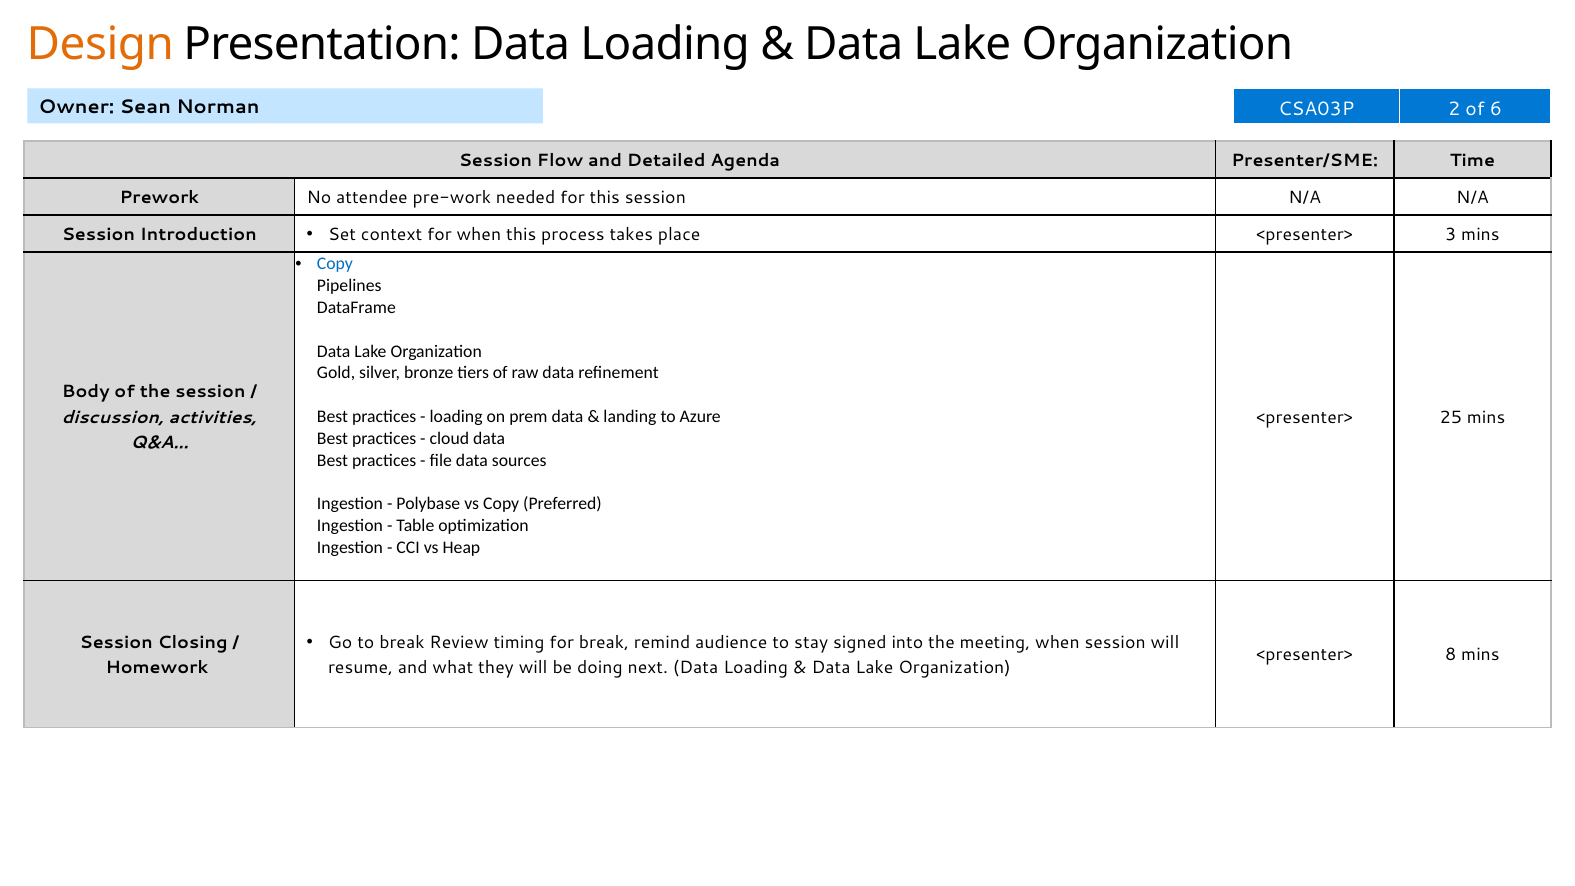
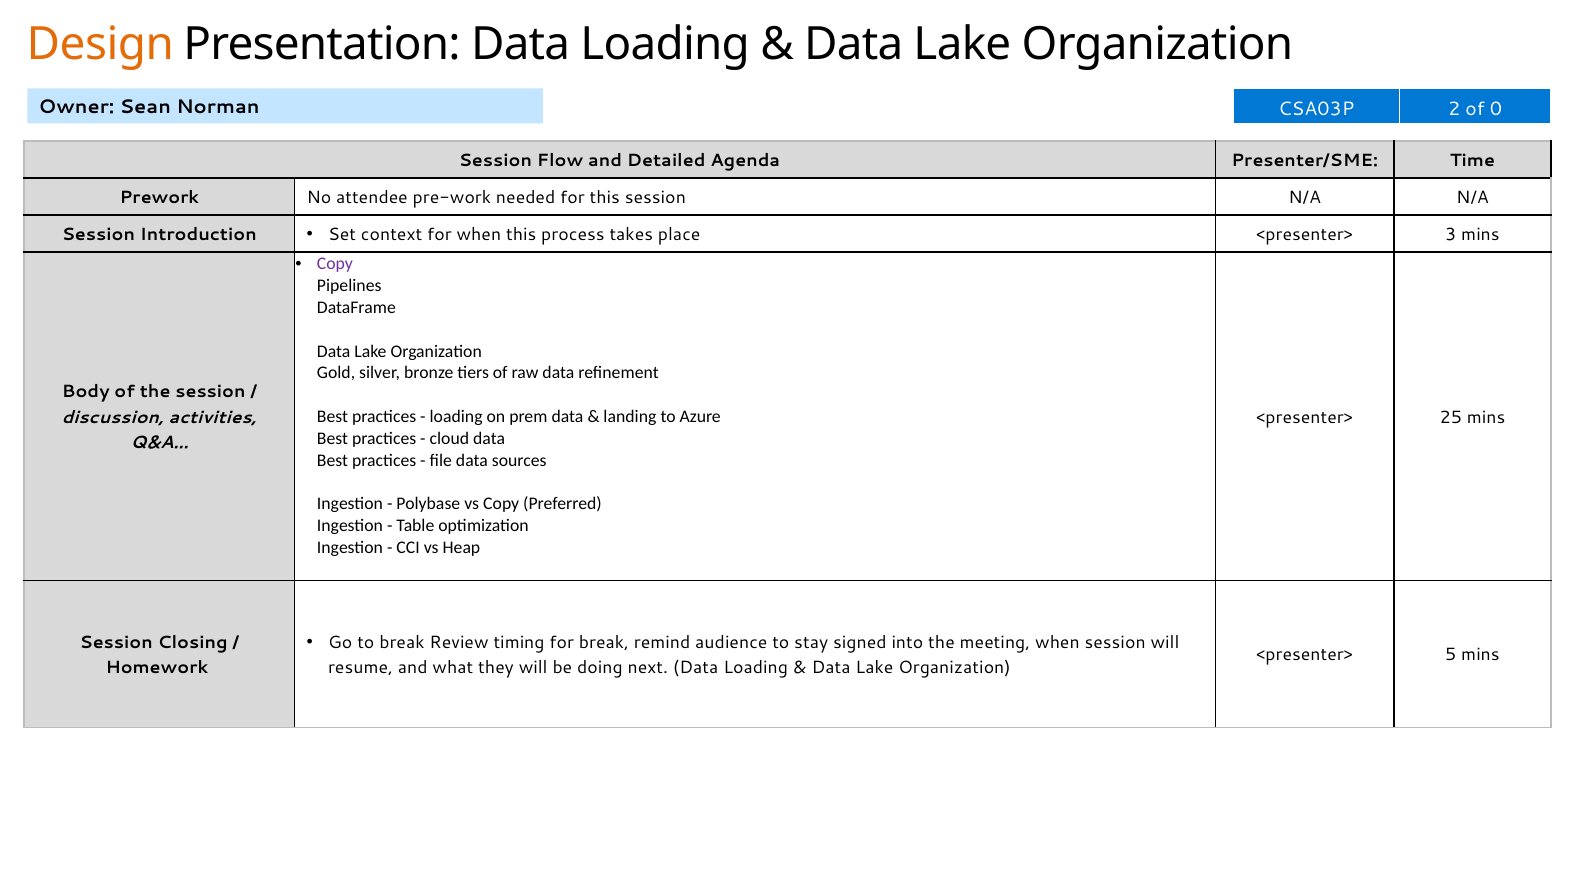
6: 6 -> 0
Copy at (335, 264) colour: blue -> purple
8: 8 -> 5
